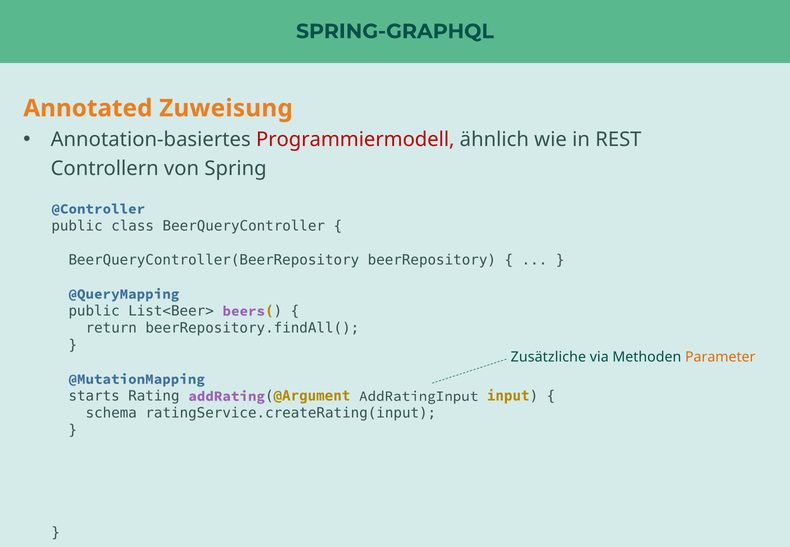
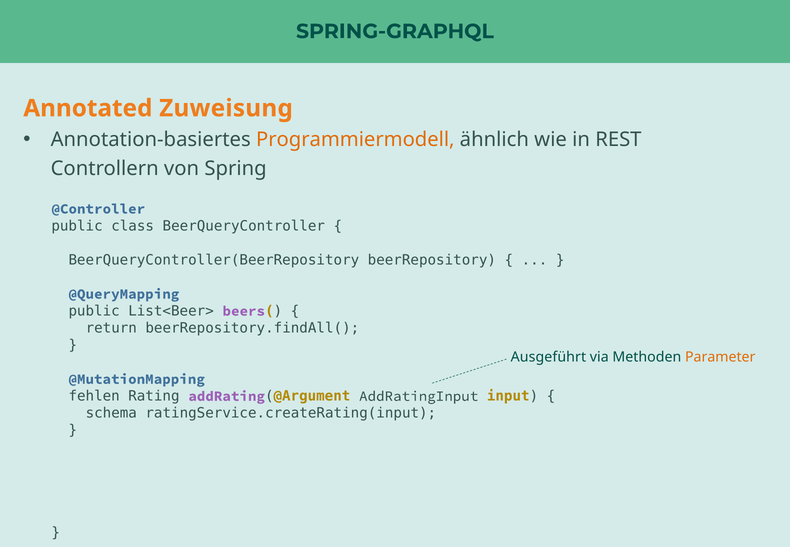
Programmiermodell colour: red -> orange
Zusätzliche: Zusätzliche -> Ausgeführt
starts: starts -> fehlen
